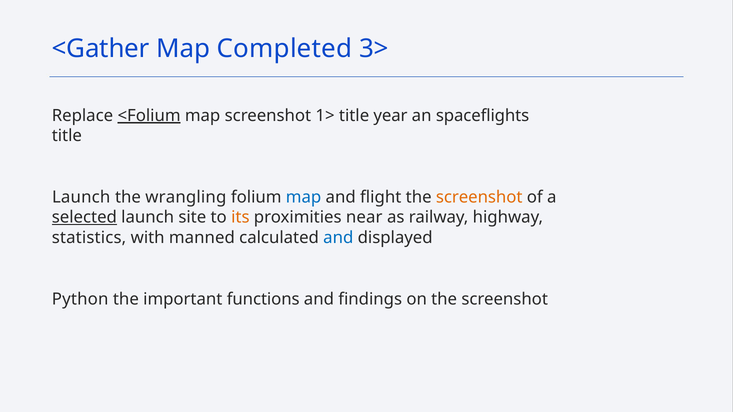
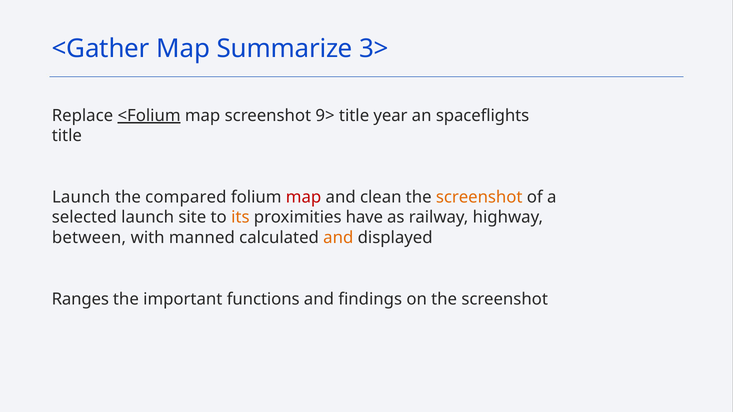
Completed: Completed -> Summarize
1>: 1> -> 9>
wrangling: wrangling -> compared
map at (304, 197) colour: blue -> red
flight: flight -> clean
selected underline: present -> none
near: near -> have
statistics: statistics -> between
and at (338, 238) colour: blue -> orange
Python: Python -> Ranges
